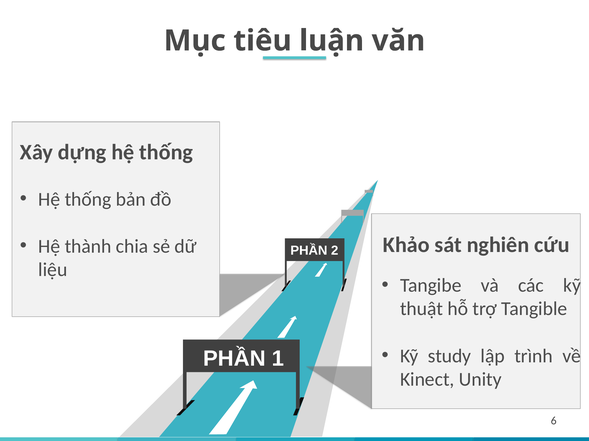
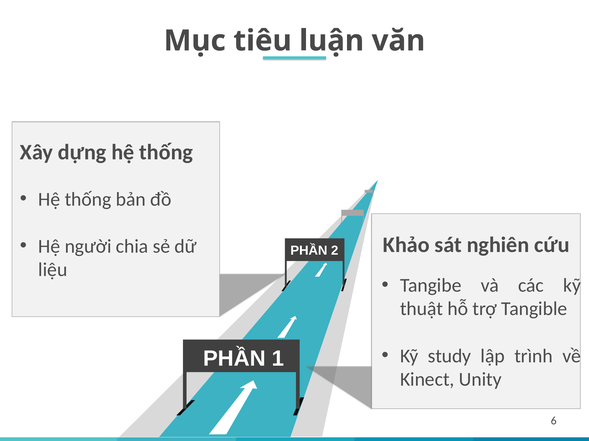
thành: thành -> người
